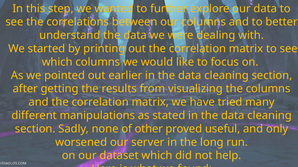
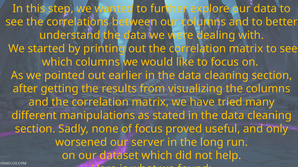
of other: other -> focus
